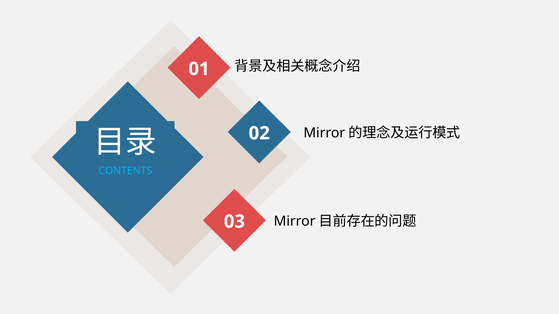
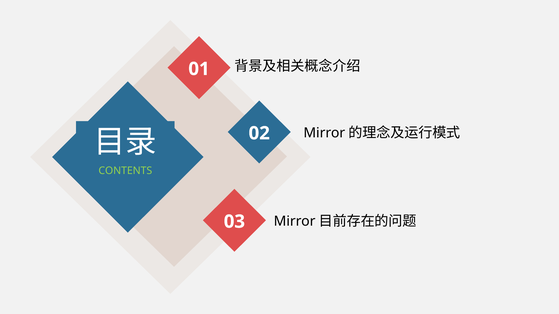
CONTENTS colour: light blue -> light green
